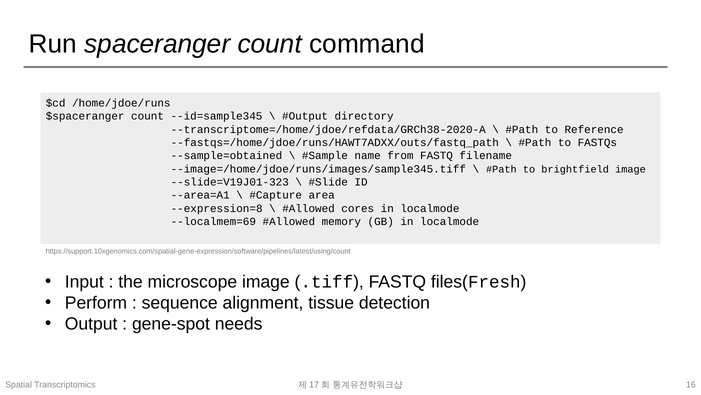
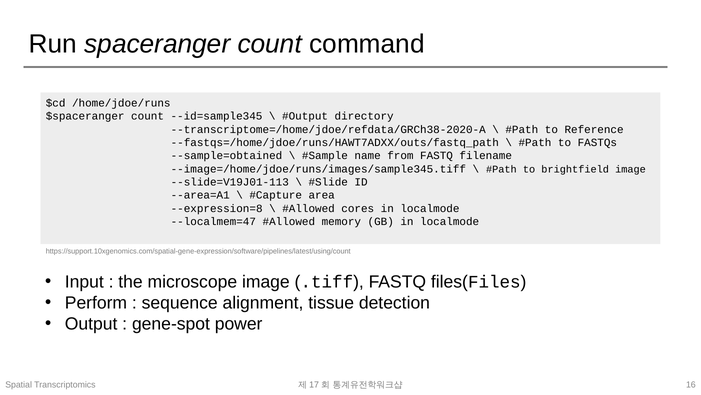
--slide=V19J01-323: --slide=V19J01-323 -> --slide=V19J01-113
--localmem=69: --localmem=69 -> --localmem=47
Fresh: Fresh -> Files
needs: needs -> power
